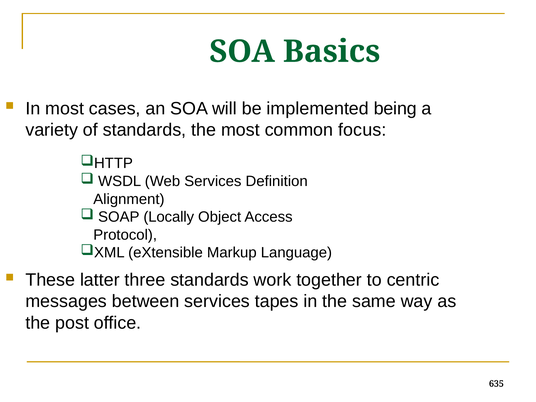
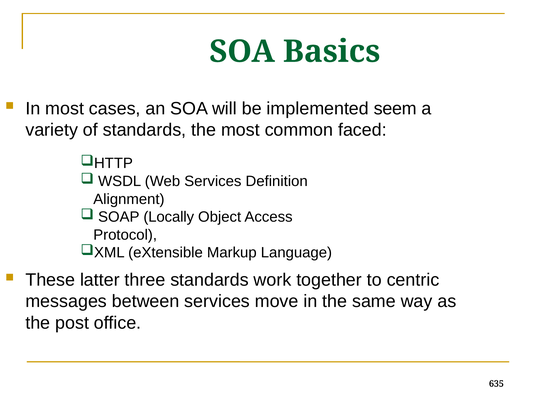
being: being -> seem
focus: focus -> faced
tapes: tapes -> move
